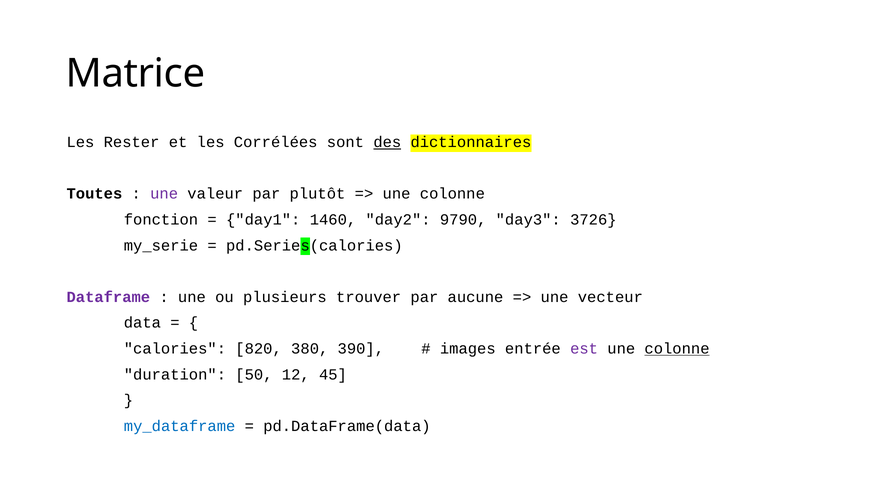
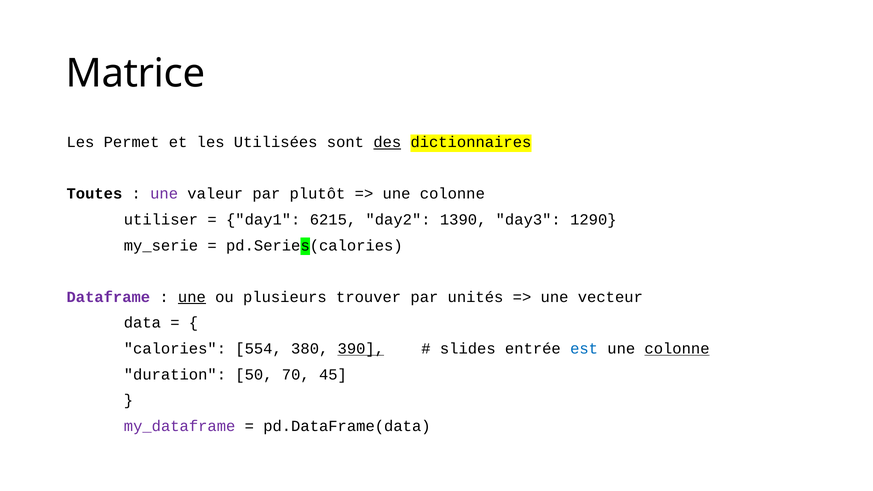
Rester: Rester -> Permet
Corrélées: Corrélées -> Utilisées
fonction: fonction -> utiliser
1460: 1460 -> 6215
9790: 9790 -> 1390
3726: 3726 -> 1290
une at (192, 297) underline: none -> present
aucune: aucune -> unités
820: 820 -> 554
390 underline: none -> present
images: images -> slides
est colour: purple -> blue
12: 12 -> 70
my_dataframe colour: blue -> purple
